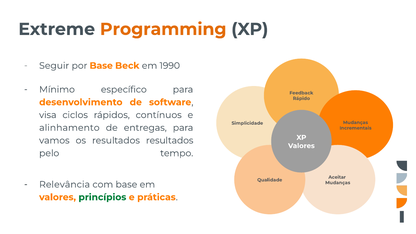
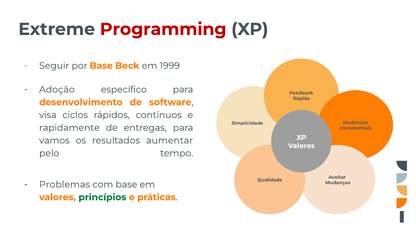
Programming colour: orange -> red
1990: 1990 -> 1999
Mínimo: Mínimo -> Adoção
alinhamento: alinhamento -> rapidamente
resultados resultados: resultados -> aumentar
Relevância: Relevância -> Problemas
